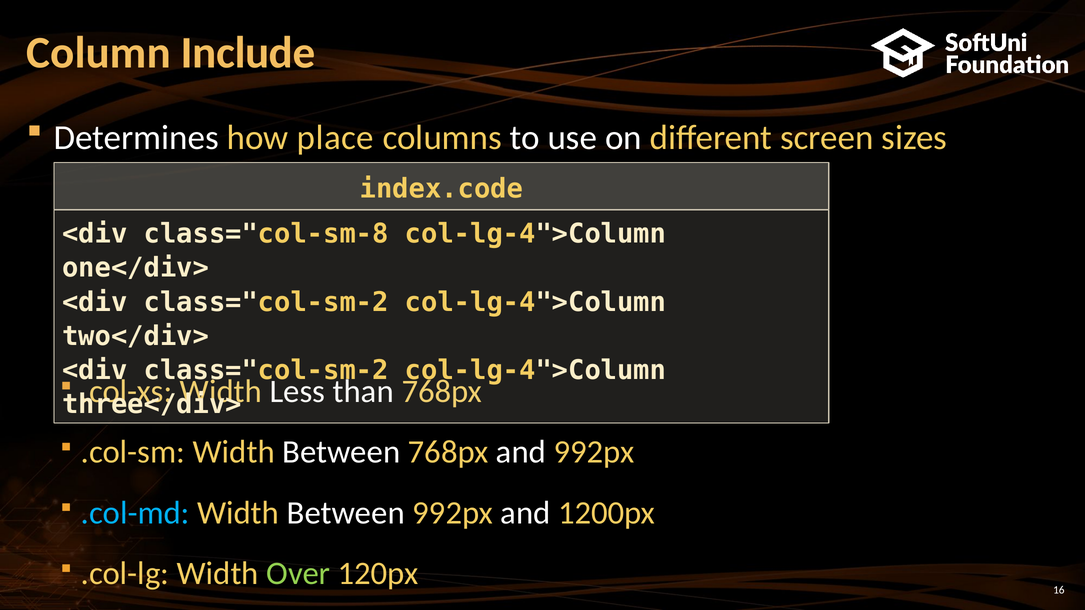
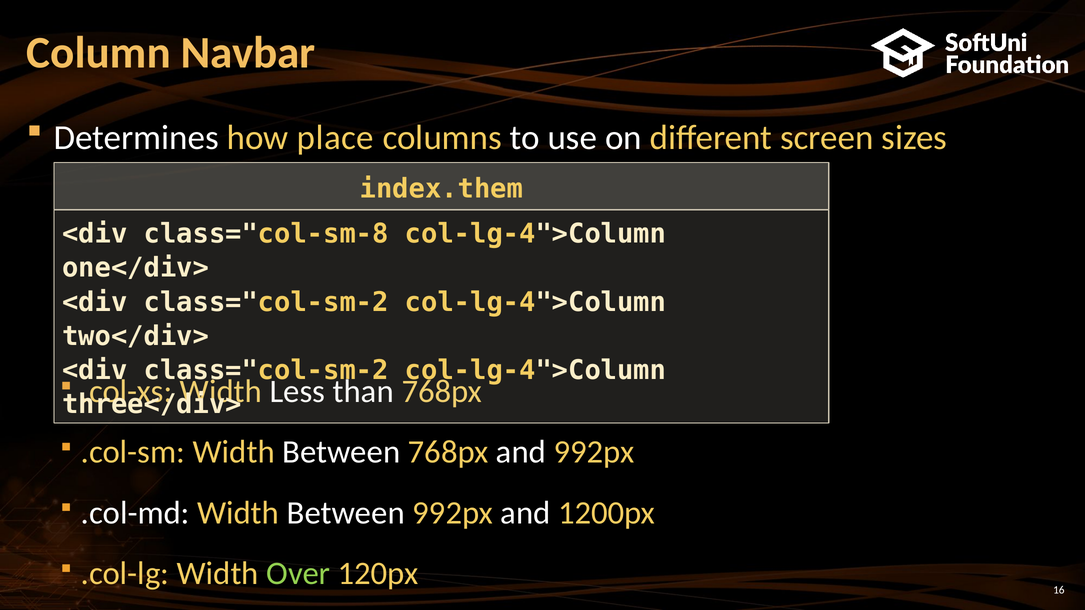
Include: Include -> Navbar
index.code: index.code -> index.them
.col-md colour: light blue -> white
